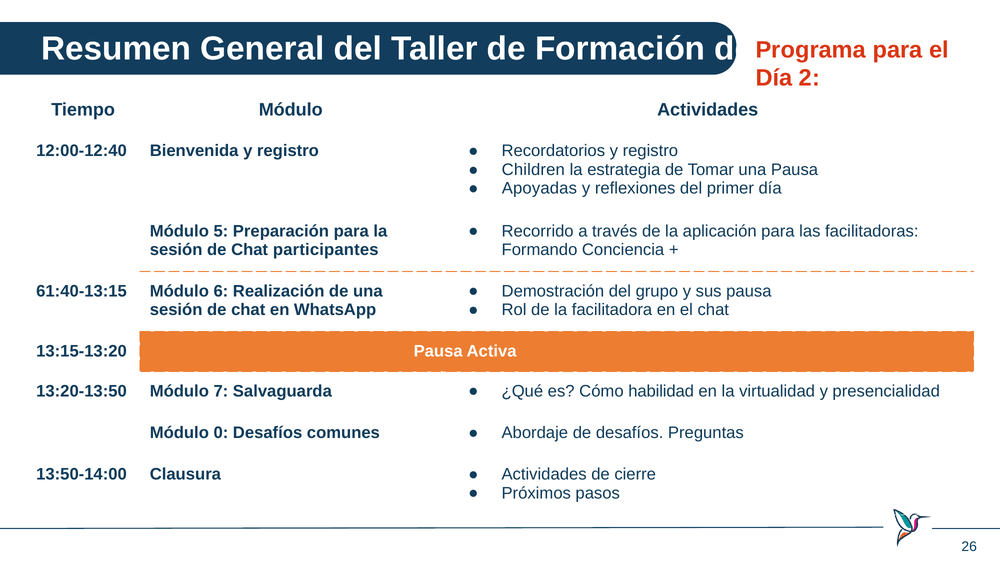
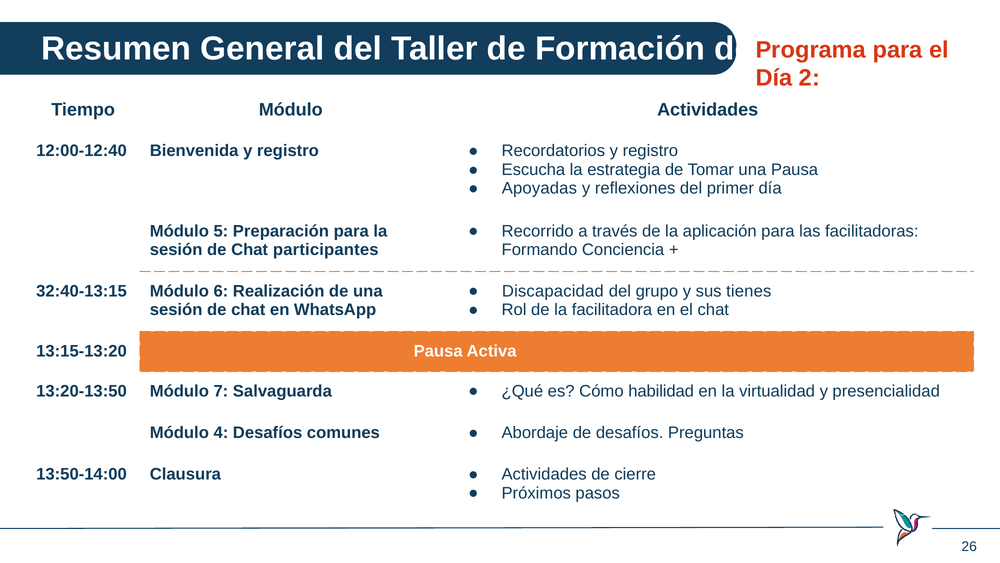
Children: Children -> Escucha
61:40-13:15: 61:40-13:15 -> 32:40-13:15
Demostración: Demostración -> Discapacidad
sus pausa: pausa -> tienes
0: 0 -> 4
